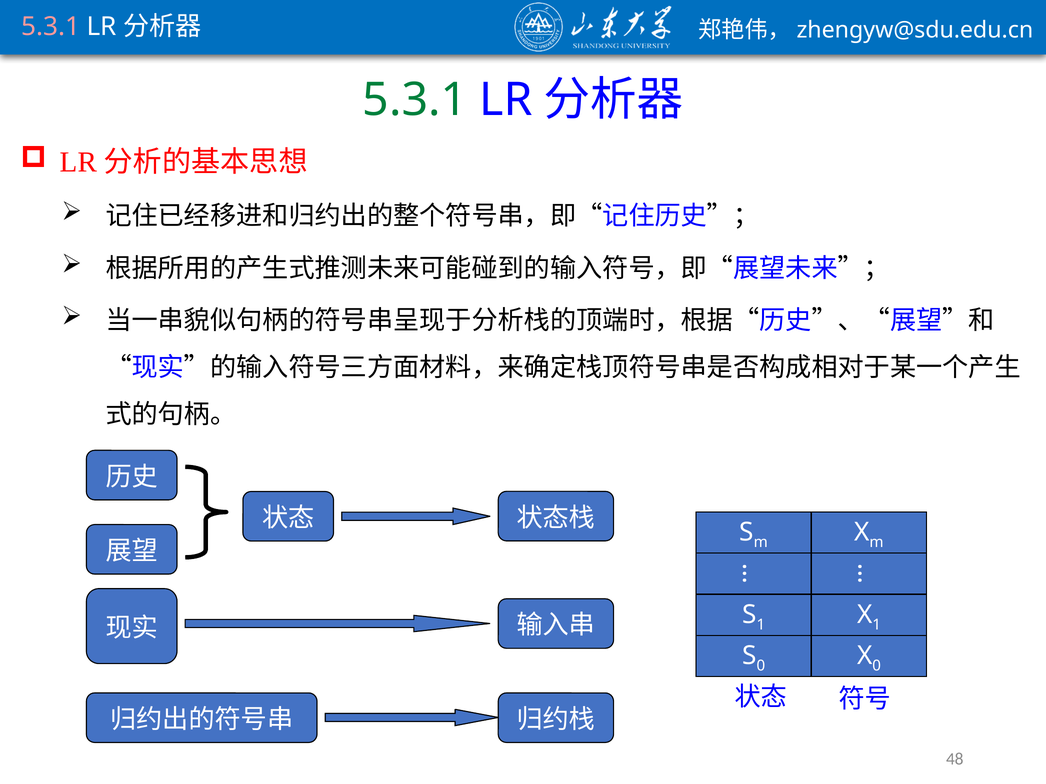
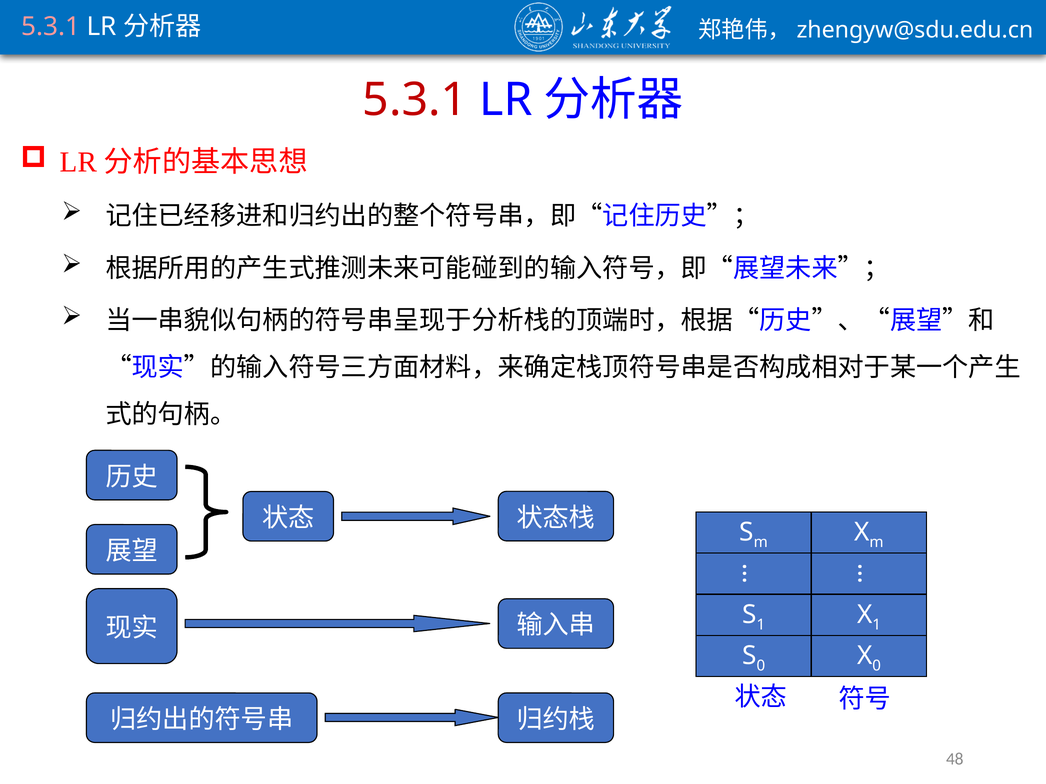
5.3.1 at (415, 100) colour: green -> red
